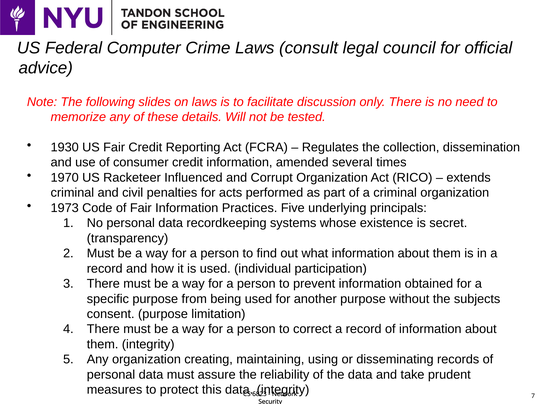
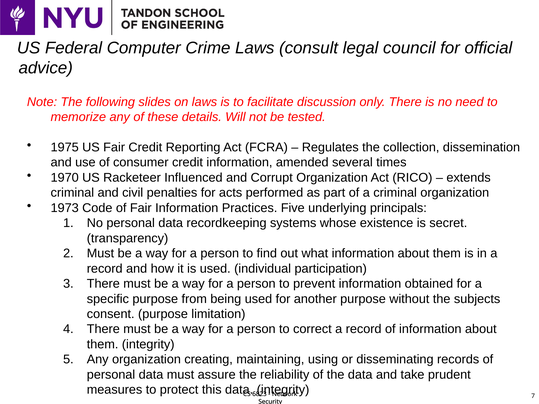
1930: 1930 -> 1975
